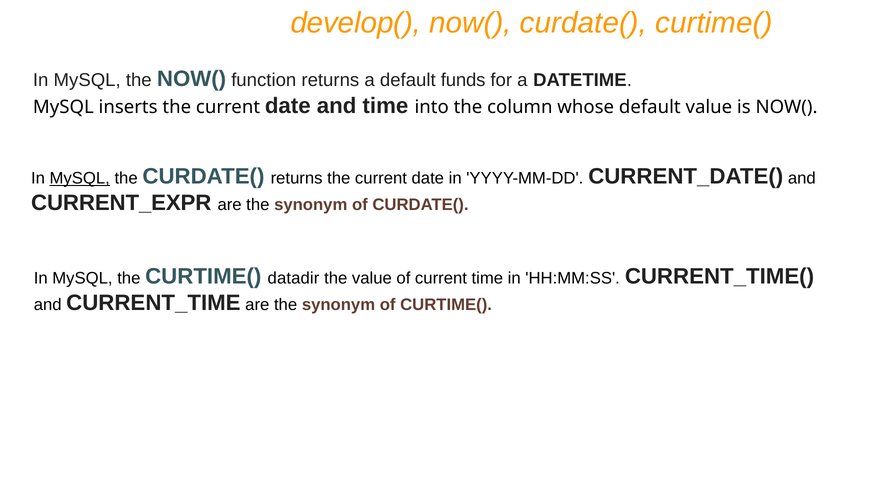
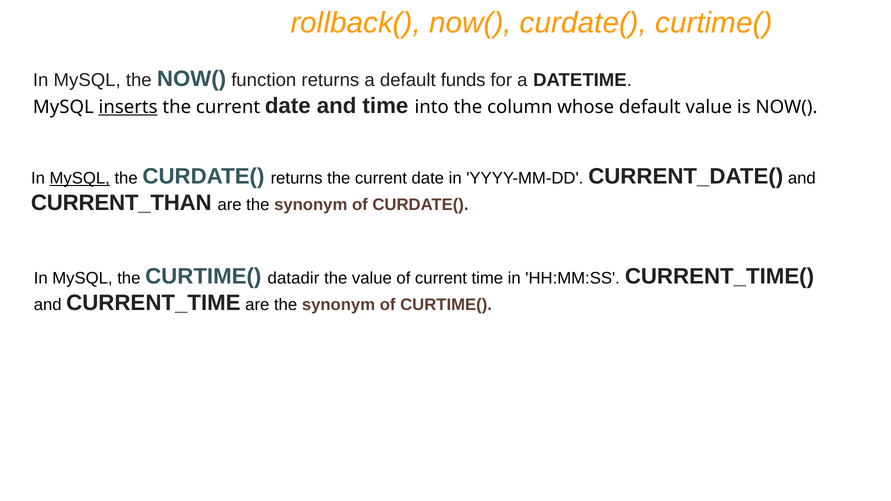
develop(: develop( -> rollback(
inserts underline: none -> present
CURRENT_EXPR: CURRENT_EXPR -> CURRENT_THAN
